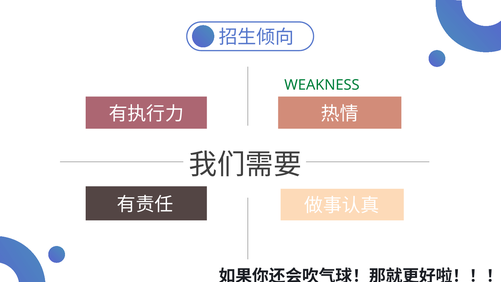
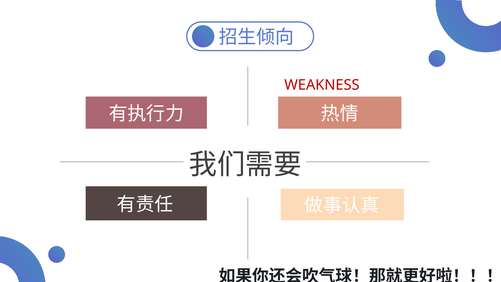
WEAKNESS colour: green -> red
